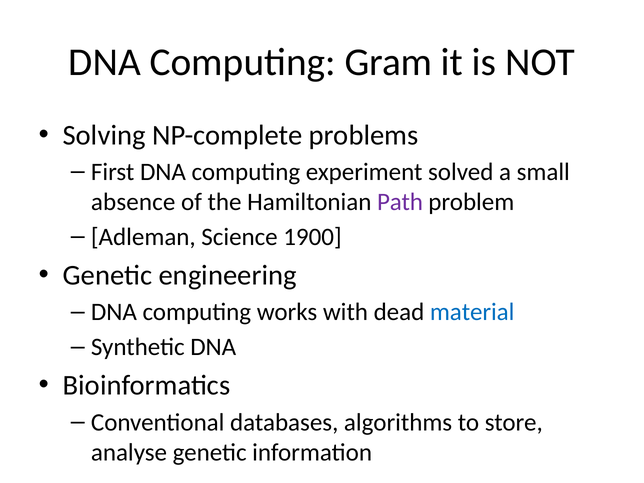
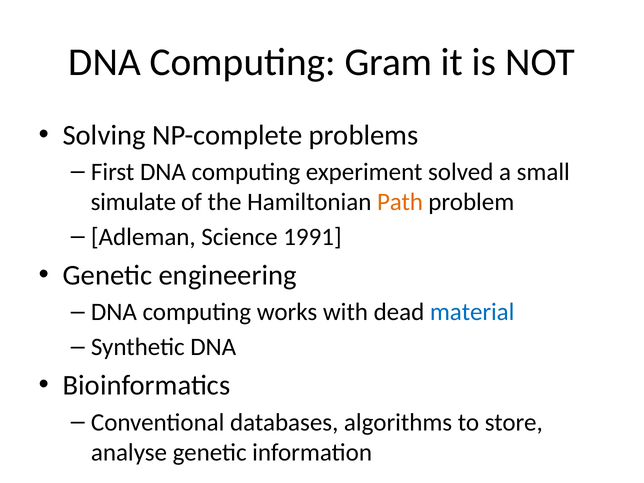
absence: absence -> simulate
Path colour: purple -> orange
1900: 1900 -> 1991
